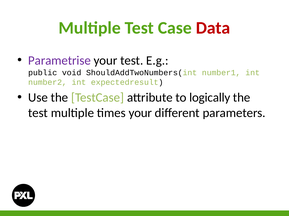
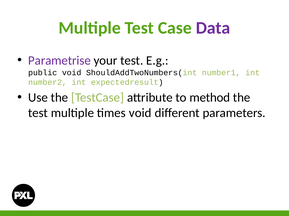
Data colour: red -> purple
logically: logically -> method
times your: your -> void
